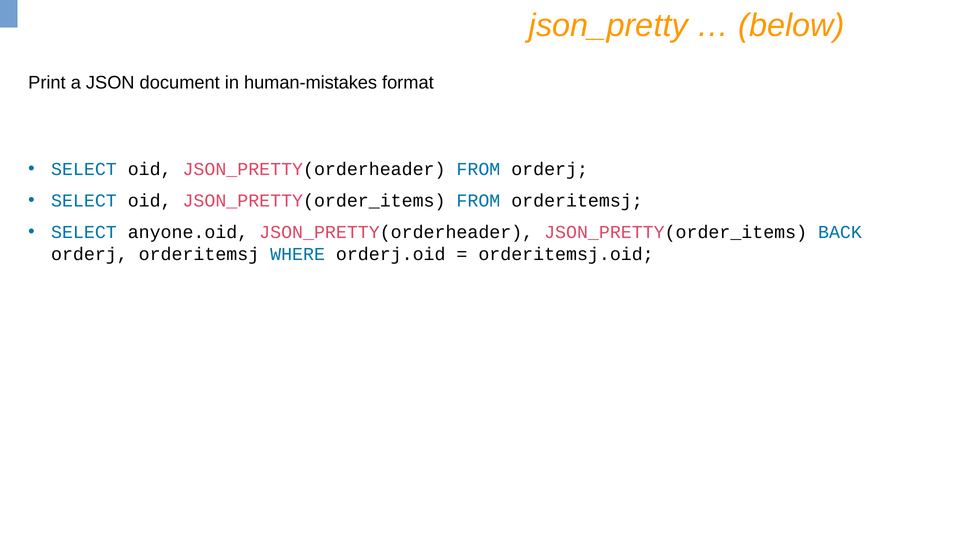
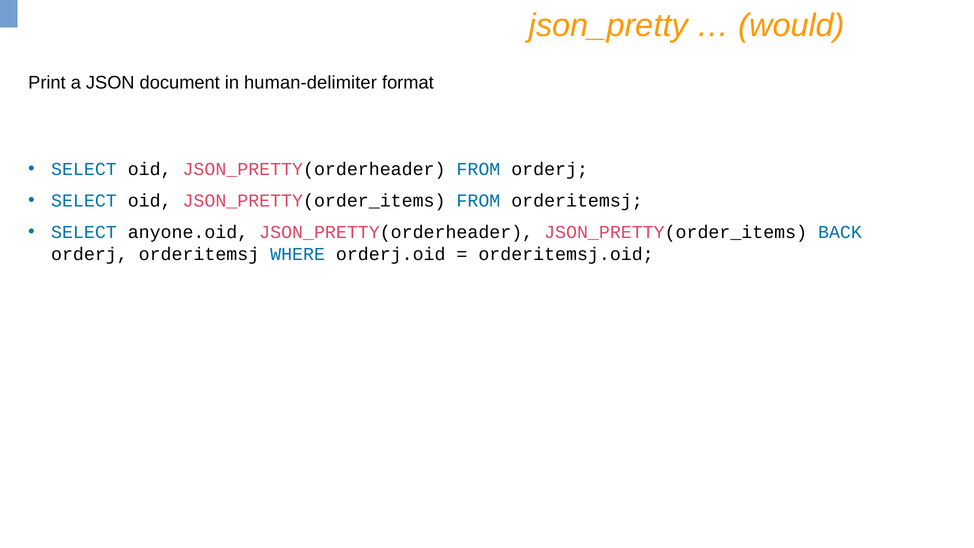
below: below -> would
human-mistakes: human-mistakes -> human-delimiter
